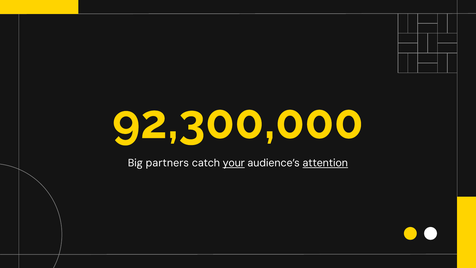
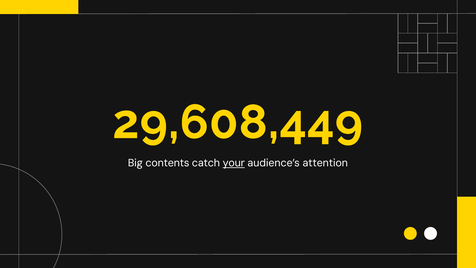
92,300,000: 92,300,000 -> 29,608,449
partners: partners -> contents
attention underline: present -> none
